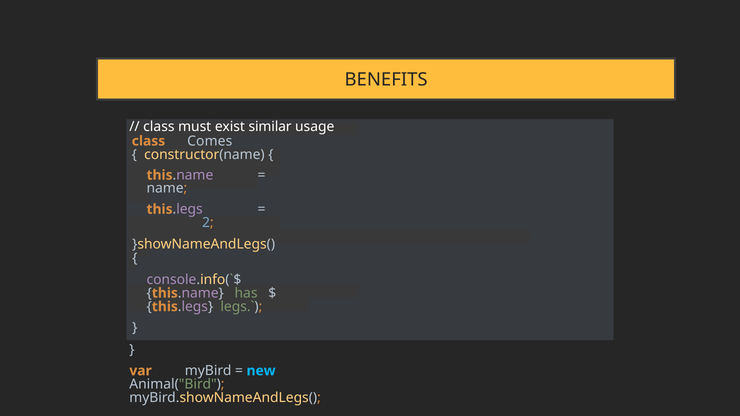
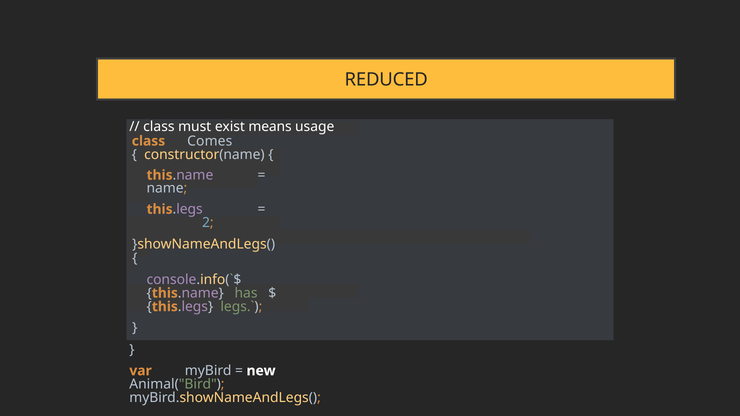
BENEFITS: BENEFITS -> REDUCED
similar: similar -> means
new colour: light blue -> white
